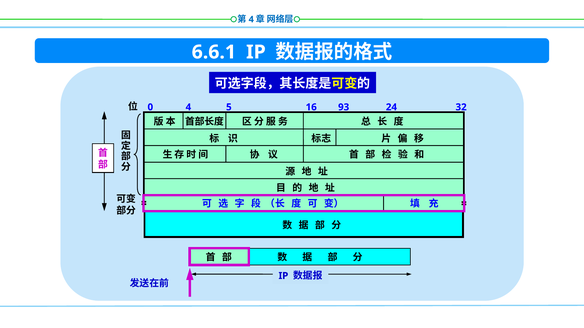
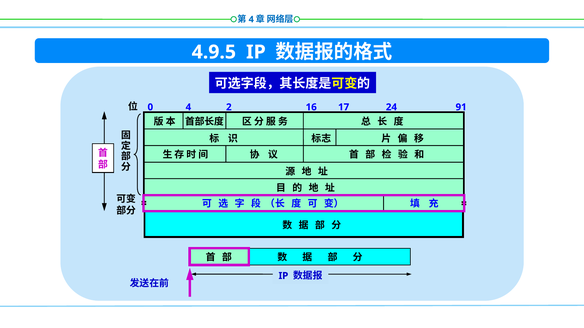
6.6.1: 6.6.1 -> 4.9.5
5: 5 -> 2
93: 93 -> 17
32: 32 -> 91
